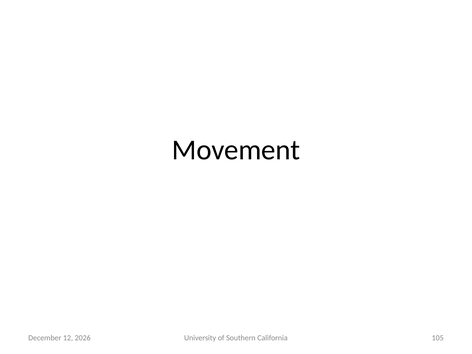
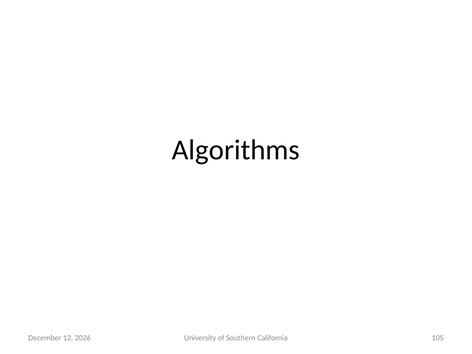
Movement: Movement -> Algorithms
